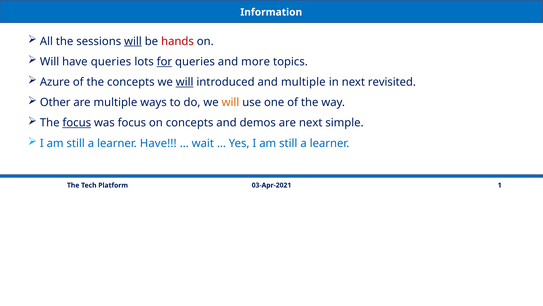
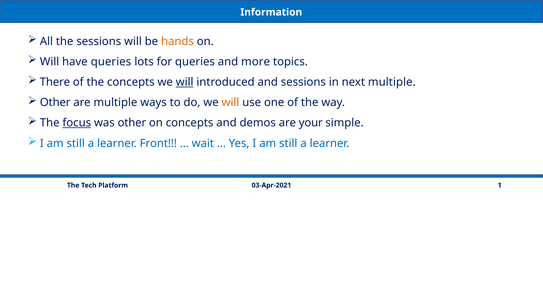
will at (133, 41) underline: present -> none
hands colour: red -> orange
for underline: present -> none
Azure: Azure -> There
and multiple: multiple -> sessions
next revisited: revisited -> multiple
was focus: focus -> other
are next: next -> your
learner Have: Have -> Front
